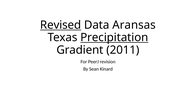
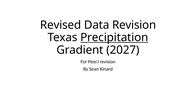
Revised underline: present -> none
Data Aransas: Aransas -> Revision
2011: 2011 -> 2027
